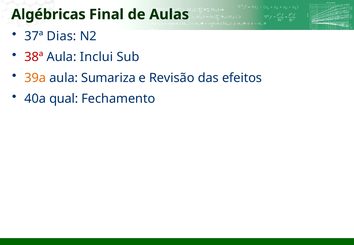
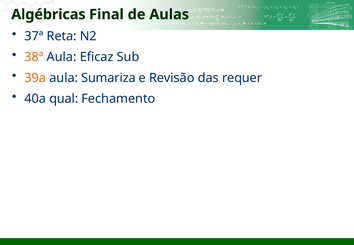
Dias: Dias -> Reta
38ª colour: red -> orange
Inclui: Inclui -> Eficaz
efeitos: efeitos -> requer
